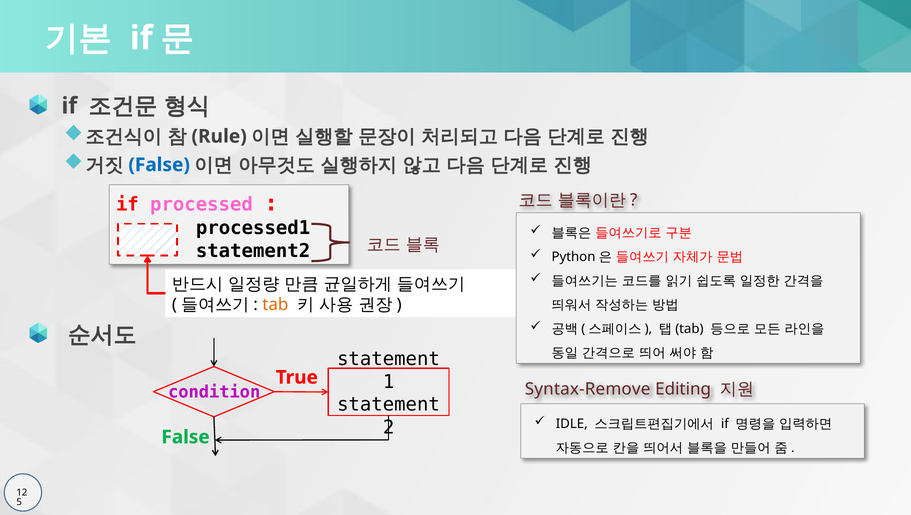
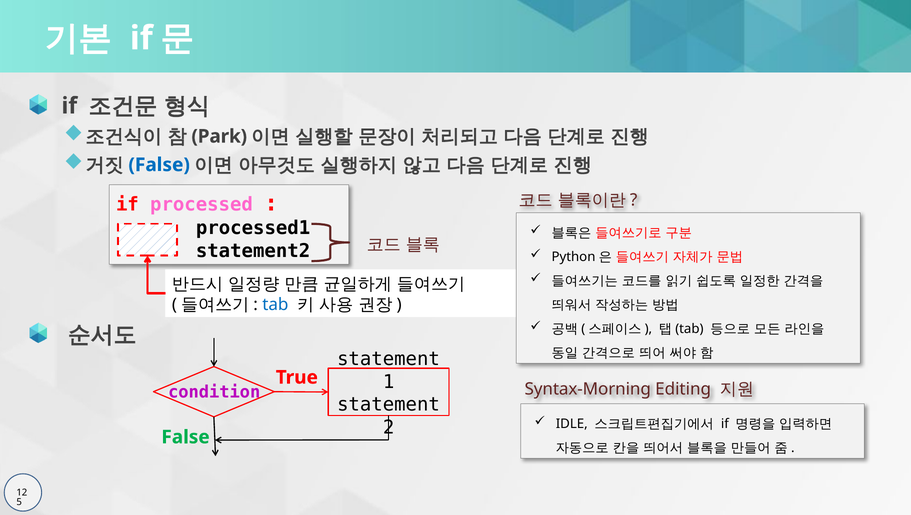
Rule: Rule -> Park
tab colour: orange -> blue
Syntax-Remove: Syntax-Remove -> Syntax-Morning
